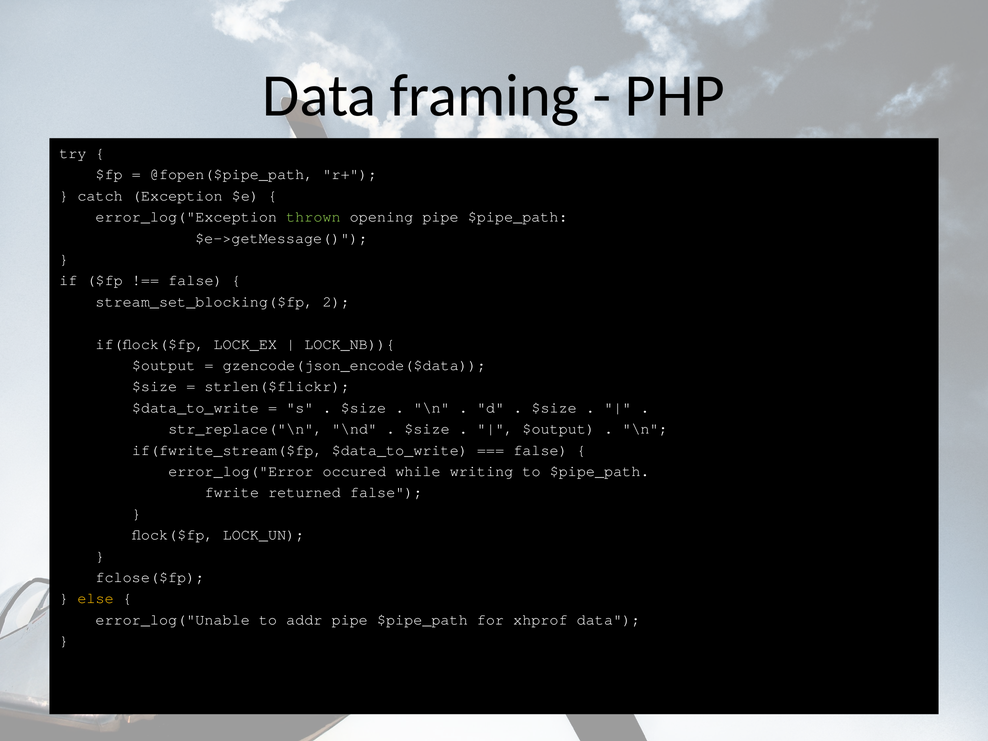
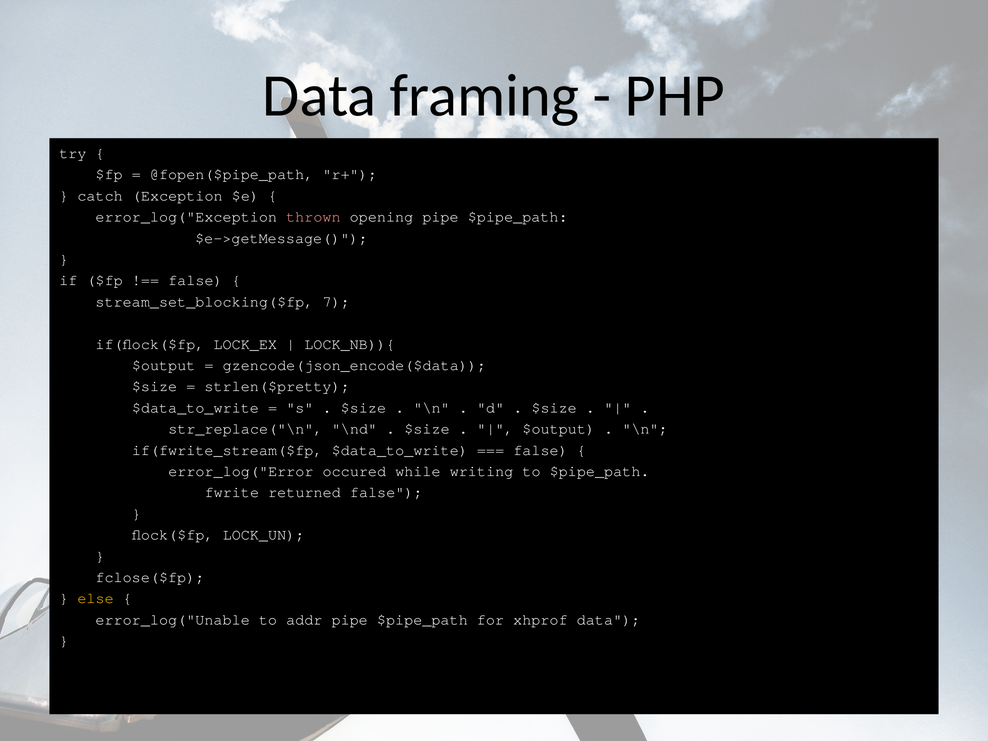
thrown colour: light green -> pink
2: 2 -> 7
strlen($flickr: strlen($flickr -> strlen($pretty
